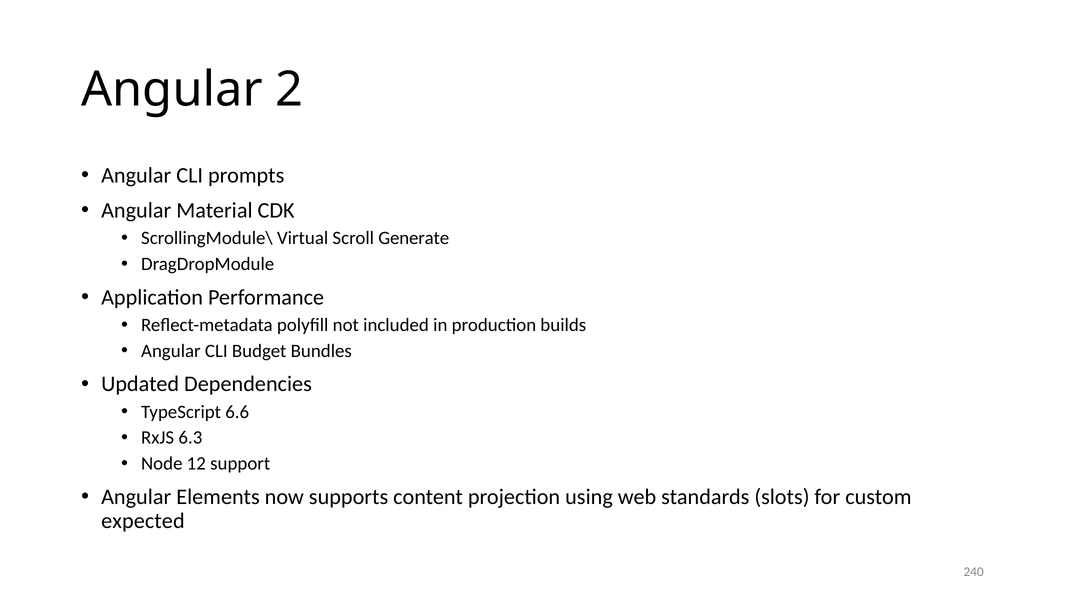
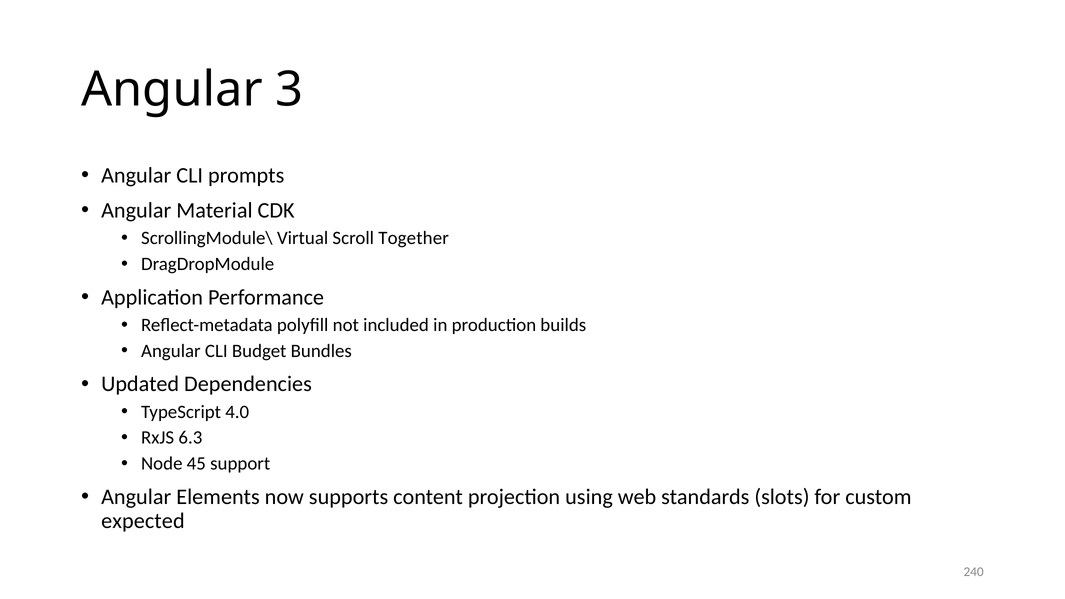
2: 2 -> 3
Generate: Generate -> Together
6.6: 6.6 -> 4.0
12: 12 -> 45
